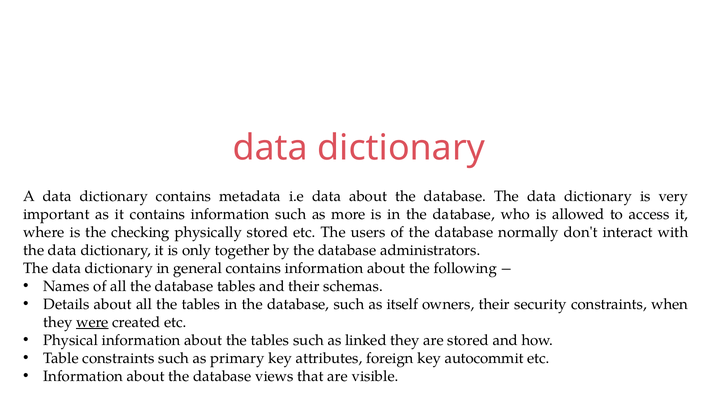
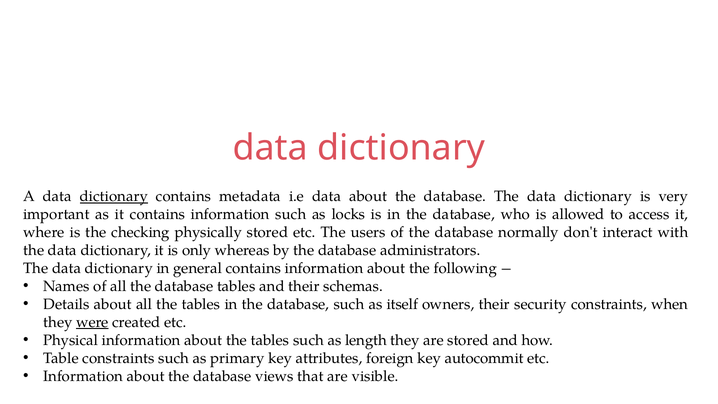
dictionary at (114, 196) underline: none -> present
more: more -> locks
together: together -> whereas
linked: linked -> length
